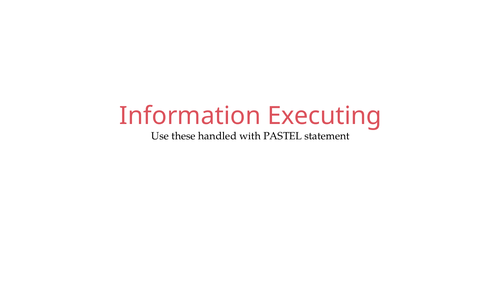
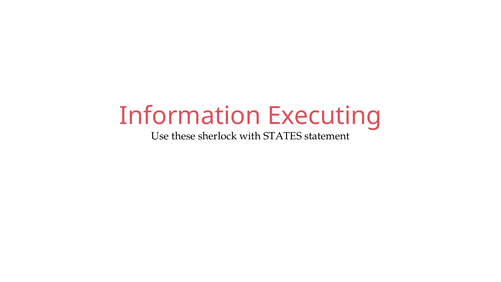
handled: handled -> sherlock
PASTEL: PASTEL -> STATES
